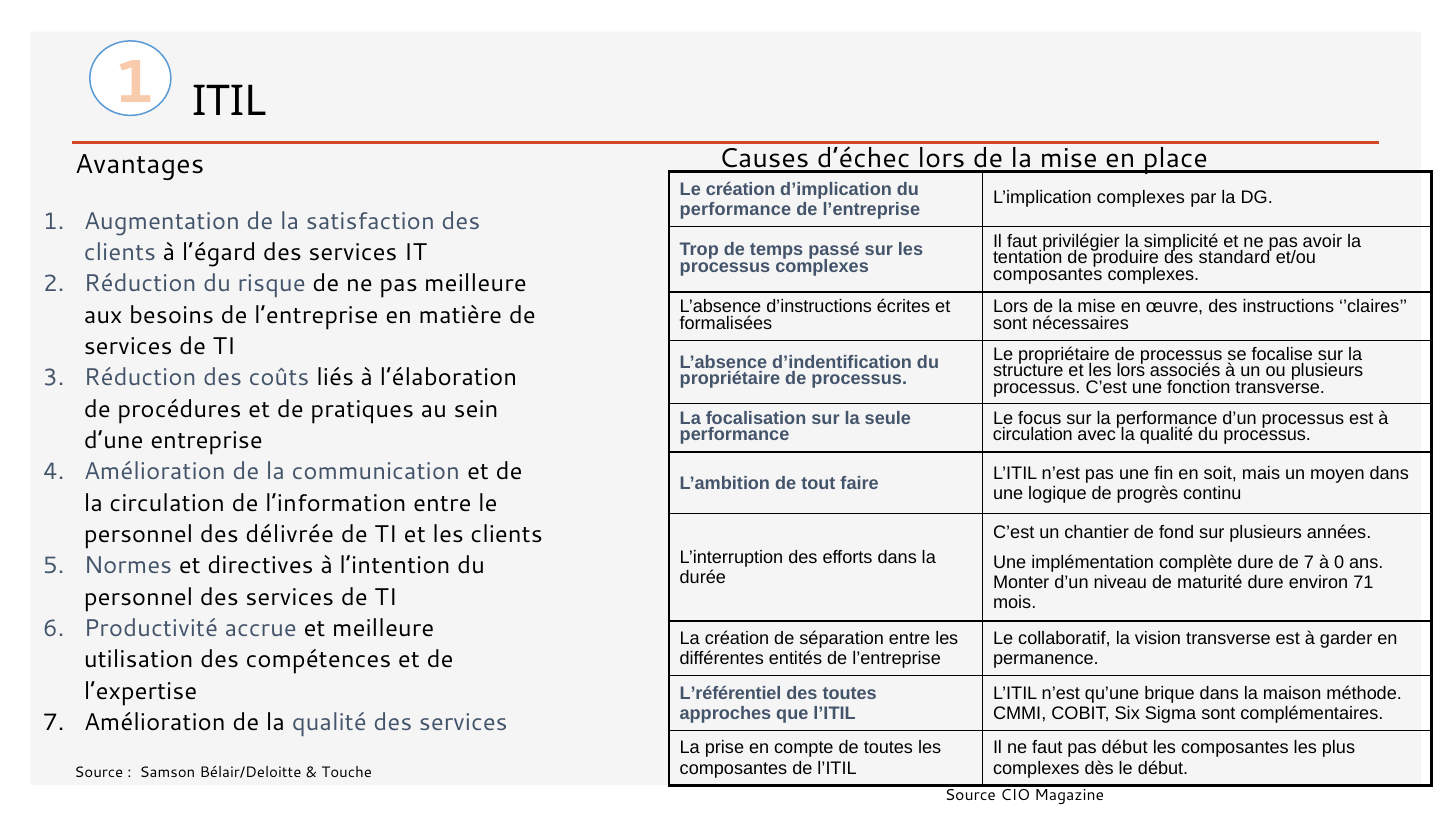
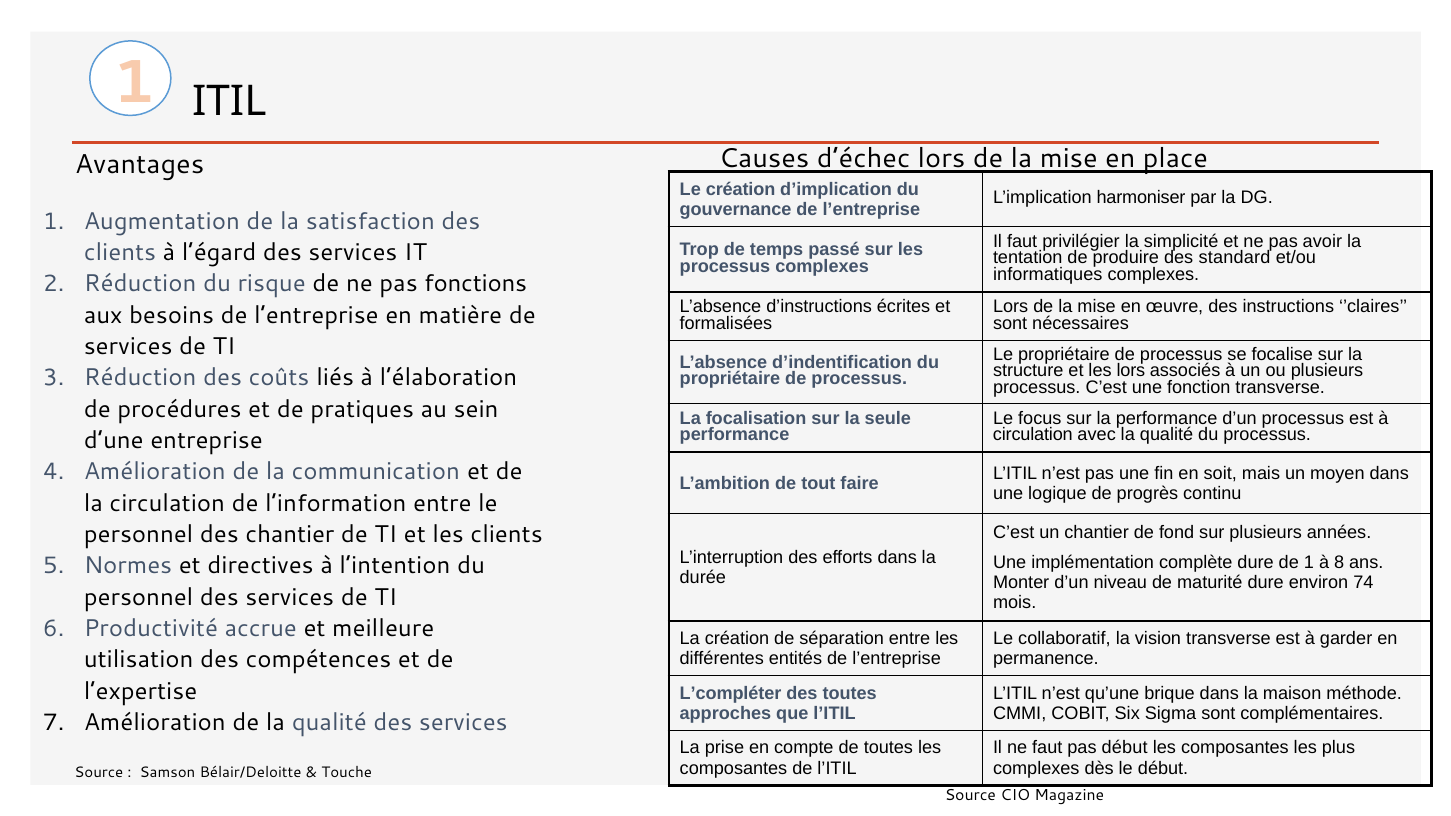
L’implication complexes: complexes -> harmoniser
performance at (735, 209): performance -> gouvernance
composantes at (1048, 274): composantes -> informatiques
pas meilleure: meilleure -> fonctions
des délivrée: délivrée -> chantier
de 7: 7 -> 1
0: 0 -> 8
71: 71 -> 74
L’référentiel: L’référentiel -> L’compléter
